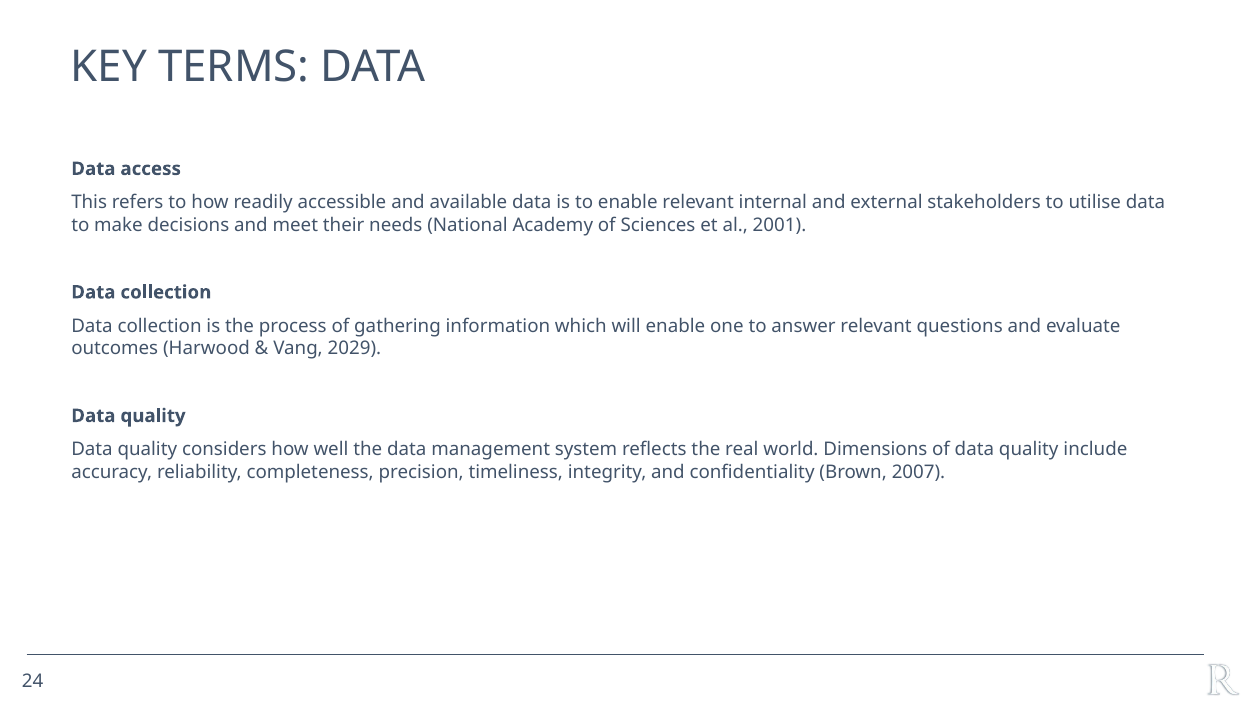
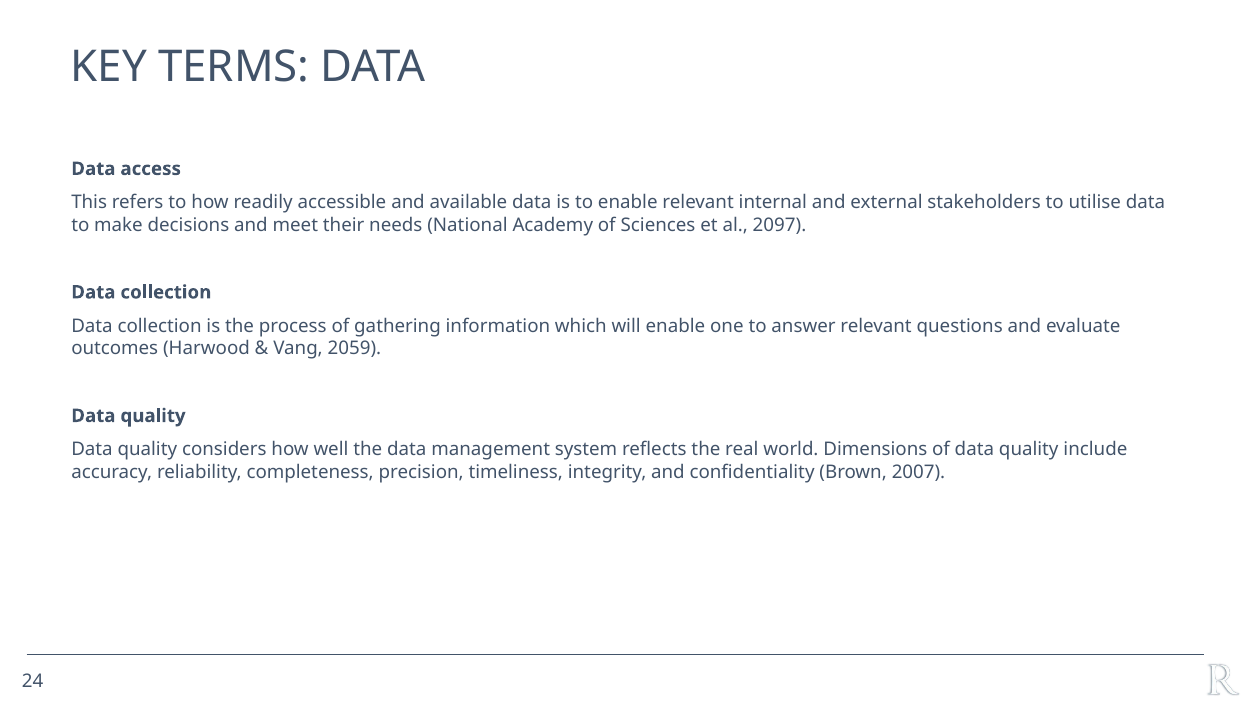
2001: 2001 -> 2097
2029: 2029 -> 2059
